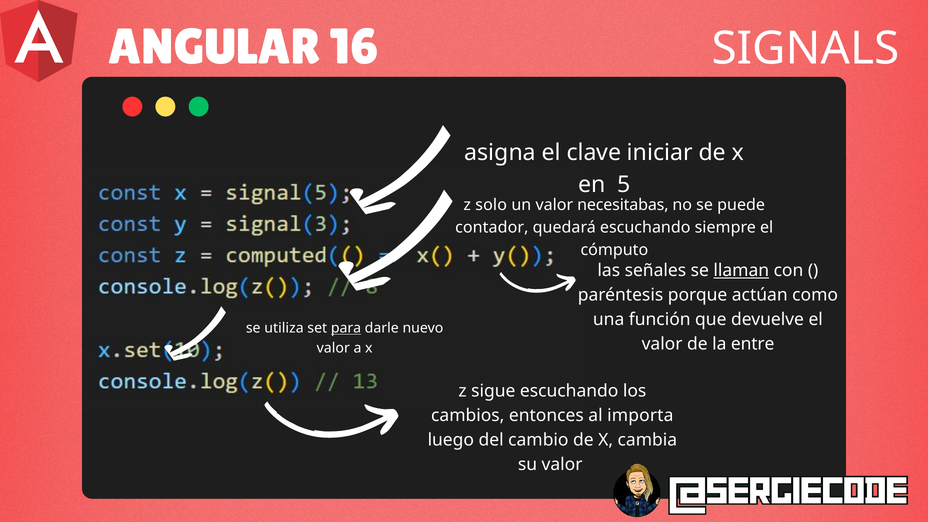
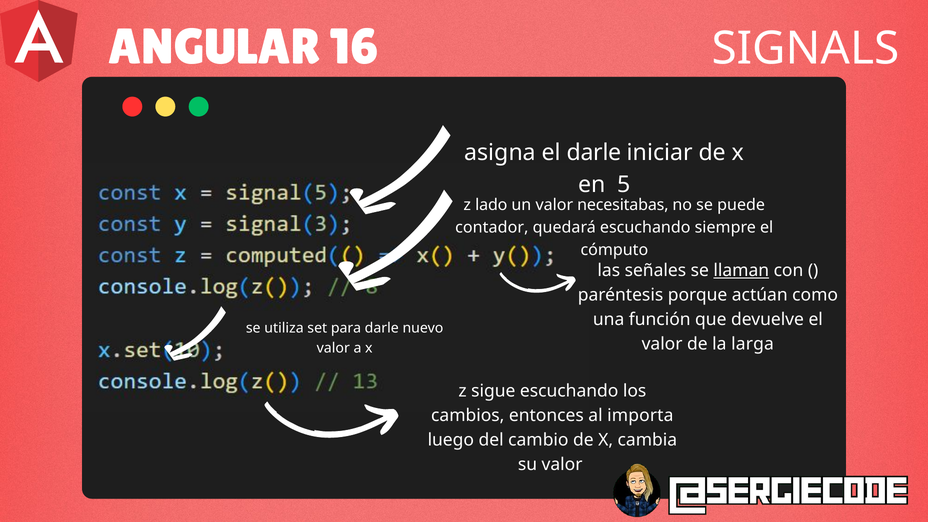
el clave: clave -> darle
solo: solo -> lado
para underline: present -> none
entre: entre -> larga
